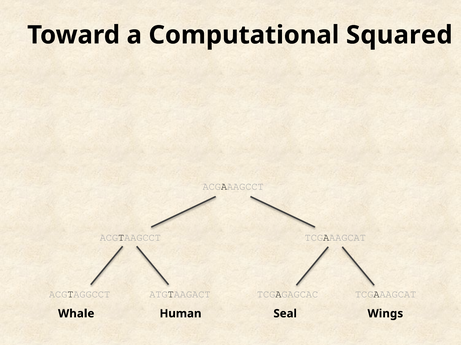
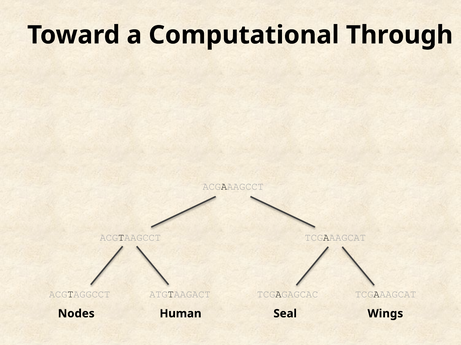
Squared: Squared -> Through
Whale: Whale -> Nodes
